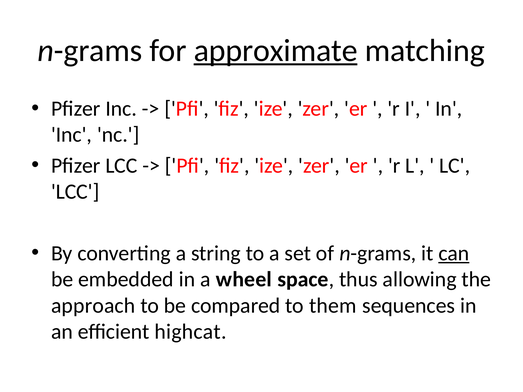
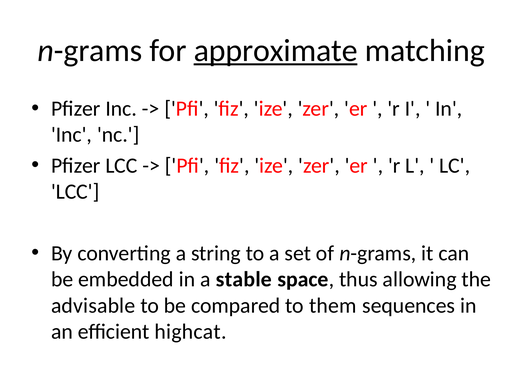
can underline: present -> none
wheel: wheel -> stable
approach: approach -> advisable
